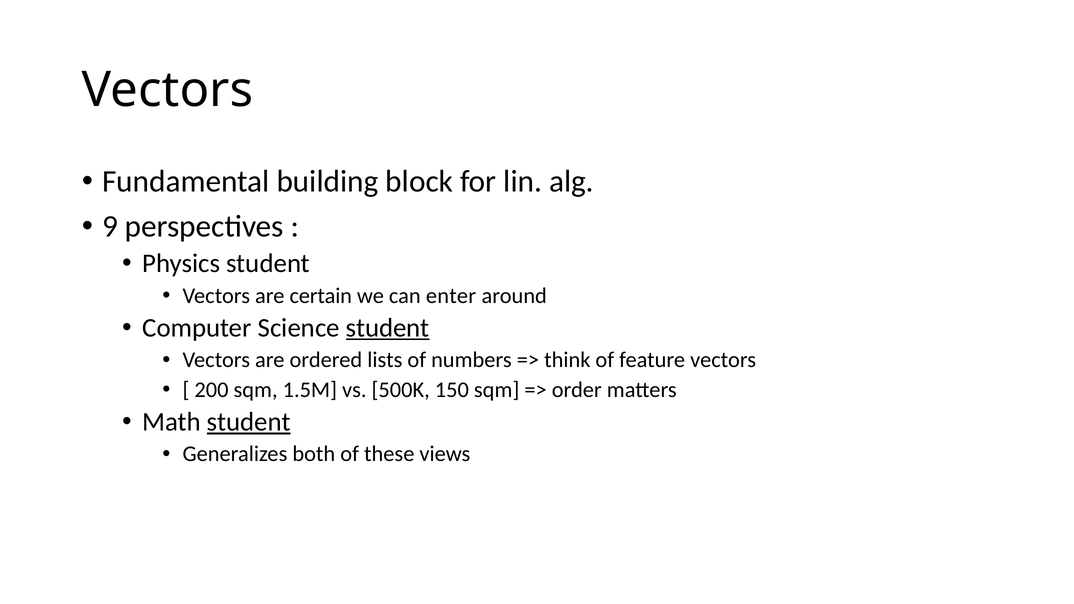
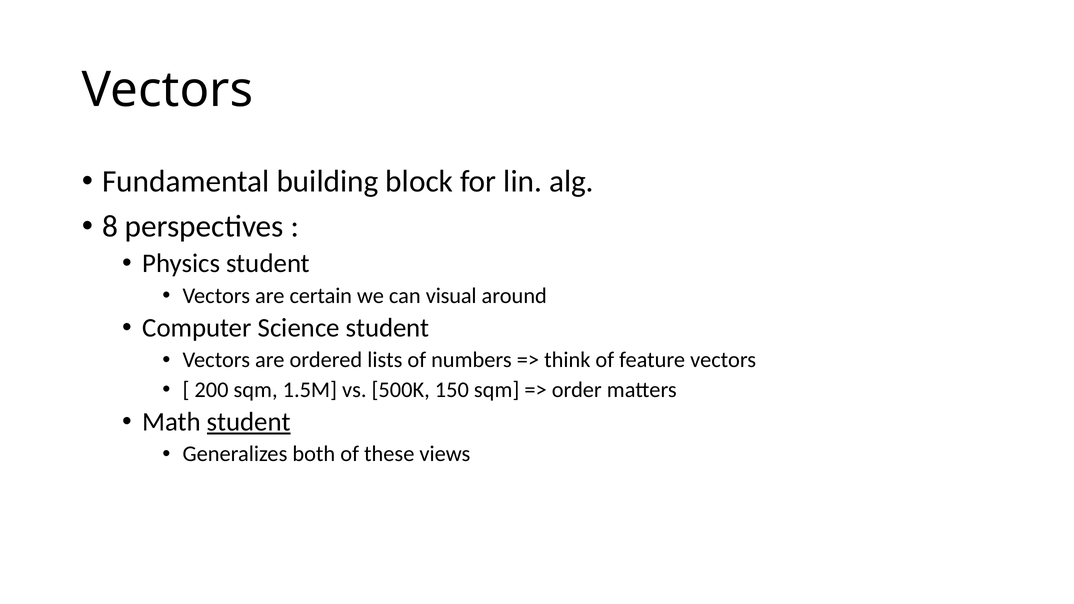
9: 9 -> 8
enter: enter -> visual
student at (388, 328) underline: present -> none
